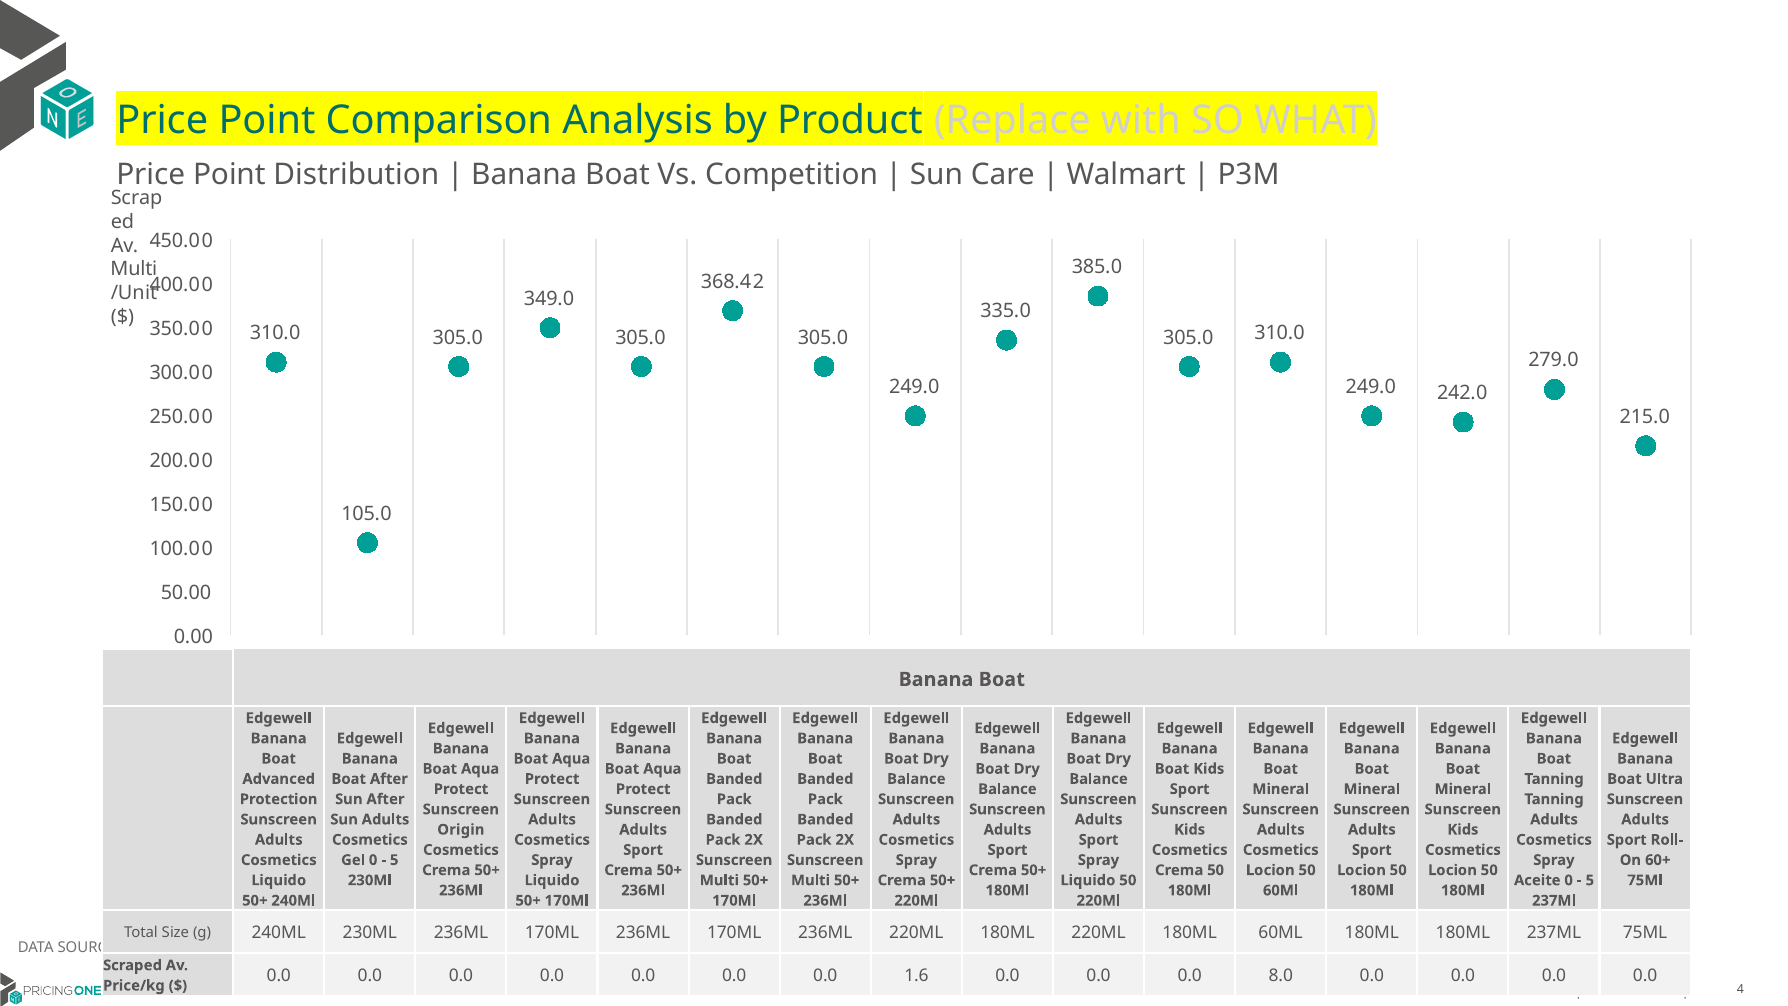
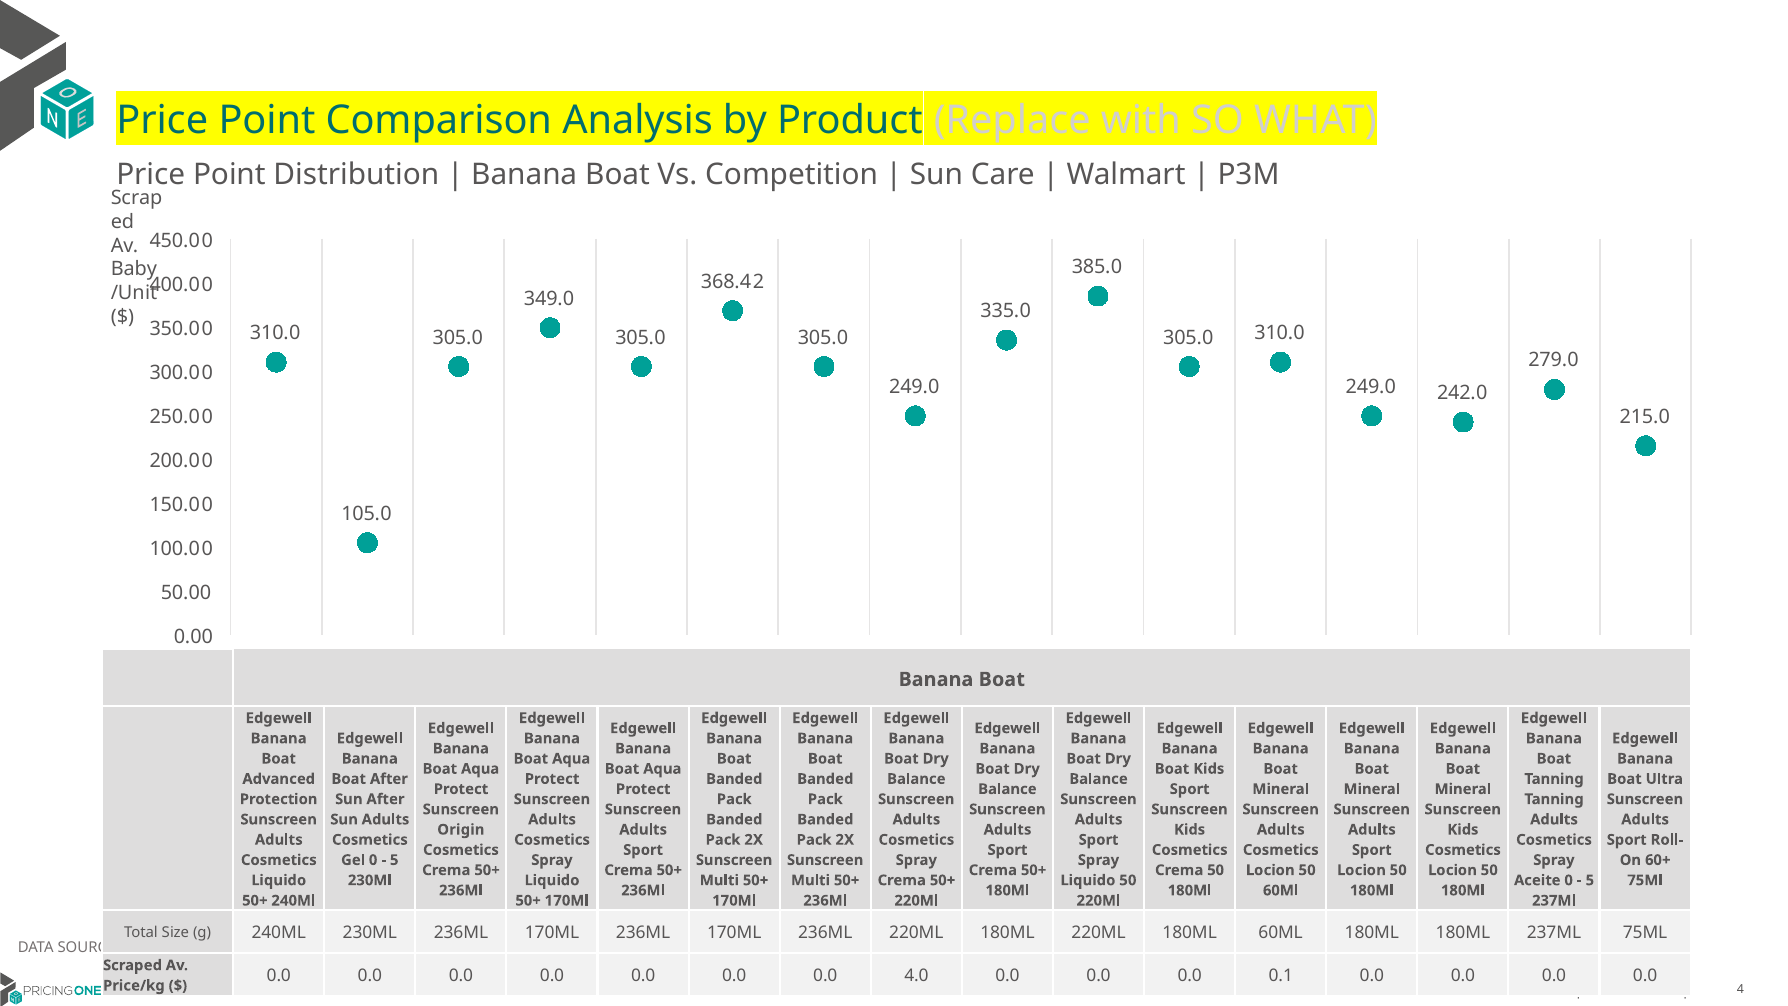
Multi at (134, 269): Multi -> Baby
1.6: 1.6 -> 4.0
8.0: 8.0 -> 0.1
